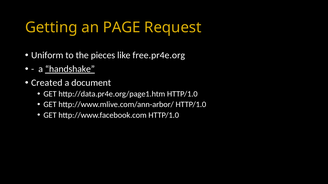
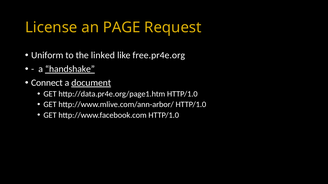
Getting: Getting -> License
pieces: pieces -> linked
Created: Created -> Connect
document underline: none -> present
